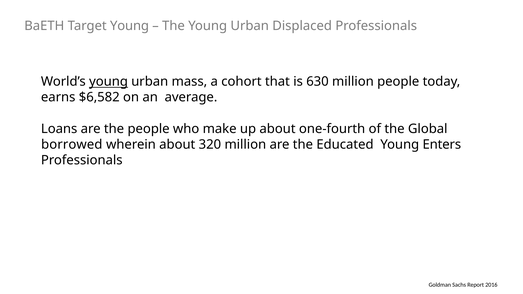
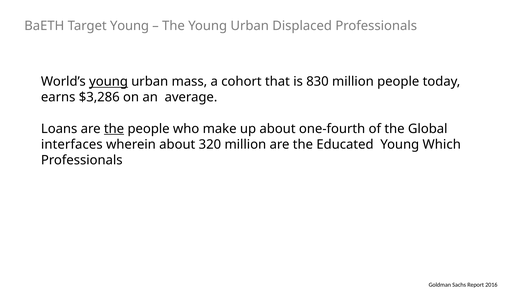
630: 630 -> 830
$6,582: $6,582 -> $3,286
the at (114, 129) underline: none -> present
borrowed: borrowed -> interfaces
Enters: Enters -> Which
